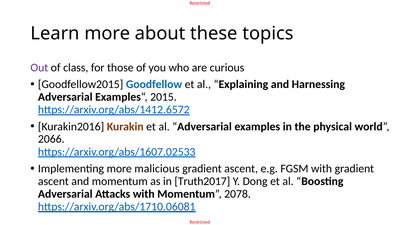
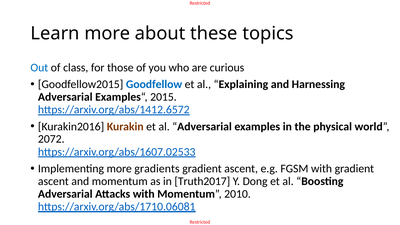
Out colour: purple -> blue
2066: 2066 -> 2072
malicious: malicious -> gradients
2078: 2078 -> 2010
